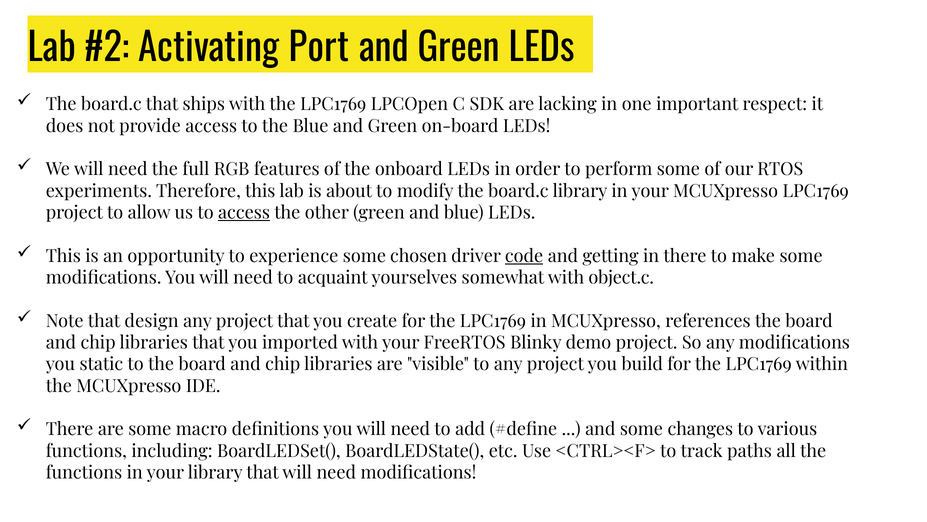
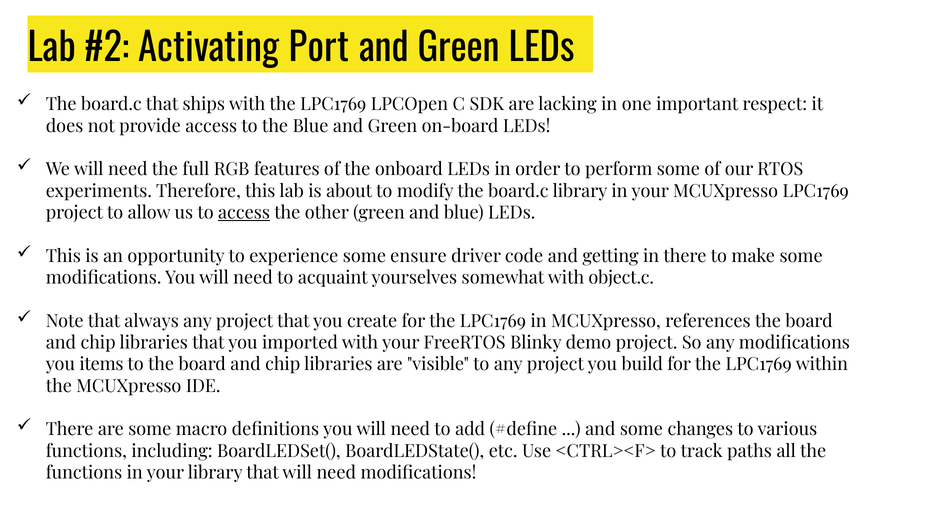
chosen: chosen -> ensure
code underline: present -> none
design: design -> always
static: static -> items
